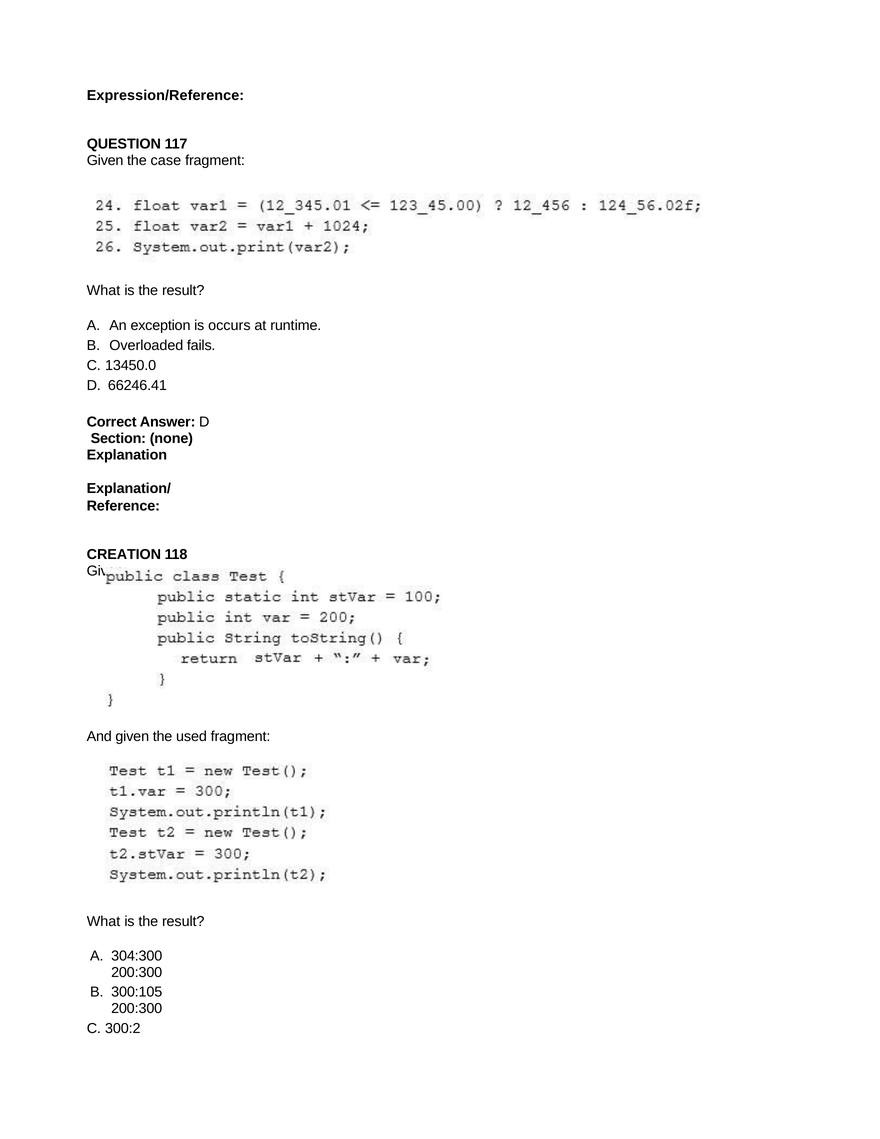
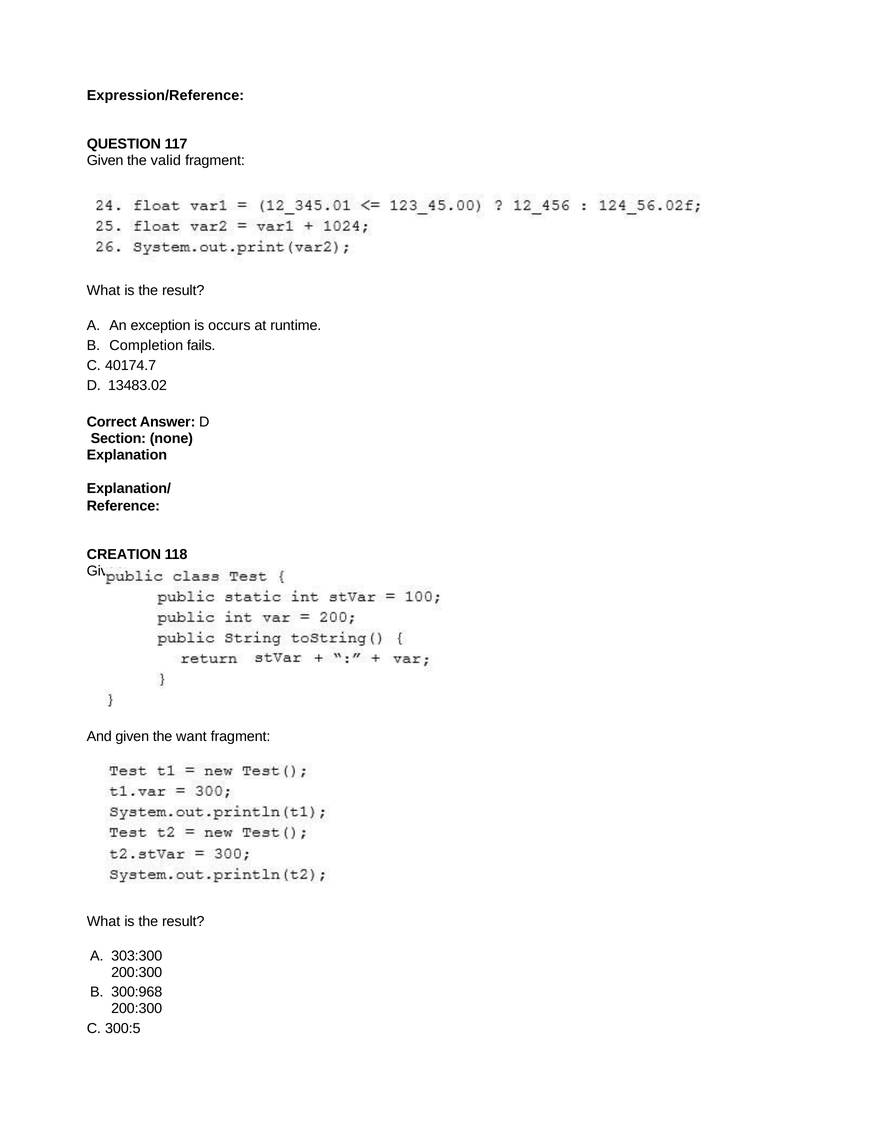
case: case -> valid
Overloaded: Overloaded -> Completion
13450.0: 13450.0 -> 40174.7
66246.41: 66246.41 -> 13483.02
used: used -> want
304:300: 304:300 -> 303:300
300:105: 300:105 -> 300:968
300:2: 300:2 -> 300:5
